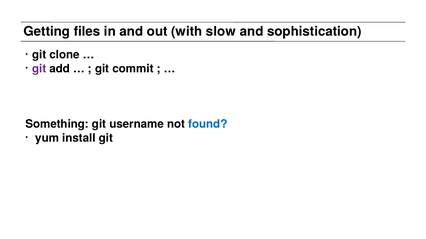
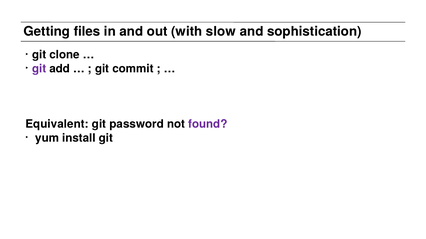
Something: Something -> Equivalent
username: username -> password
found colour: blue -> purple
